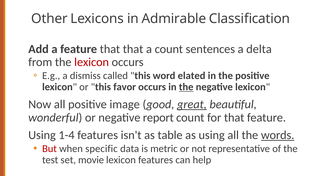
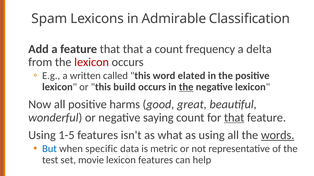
Other: Other -> Spam
sentences: sentences -> frequency
dismiss: dismiss -> written
favor: favor -> build
image: image -> harms
great underline: present -> none
report: report -> saying
that at (234, 118) underline: none -> present
1-4: 1-4 -> 1-5
table: table -> what
But colour: red -> blue
